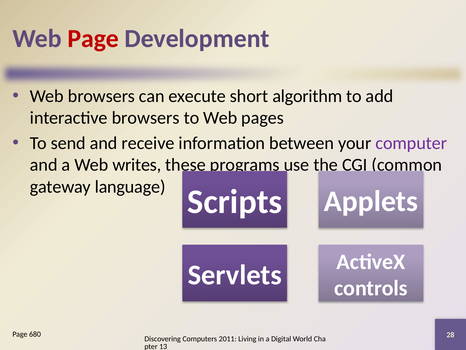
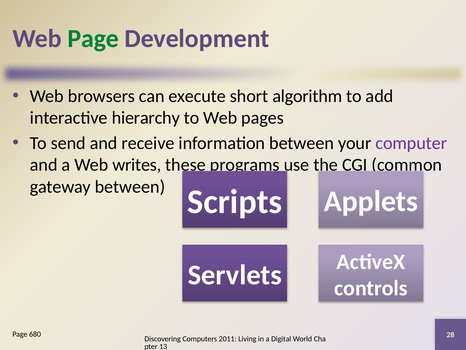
Page at (93, 39) colour: red -> green
interactive browsers: browsers -> hierarchy
gateway language: language -> between
